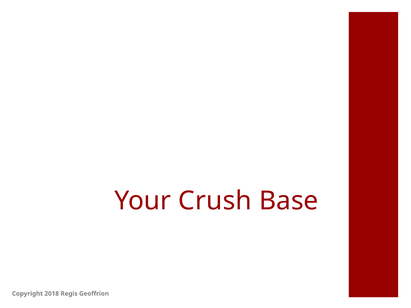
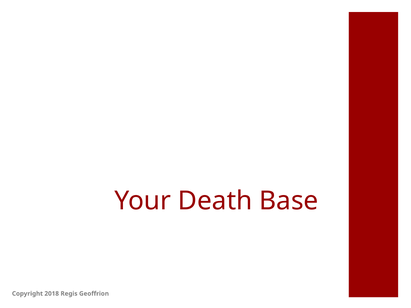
Crush: Crush -> Death
